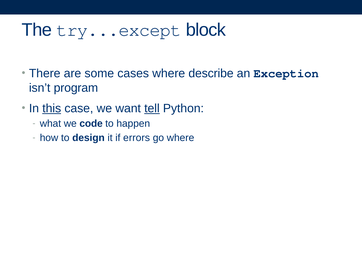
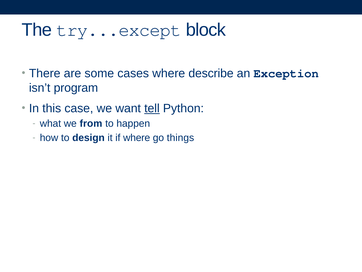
this underline: present -> none
code: code -> from
if errors: errors -> where
go where: where -> things
